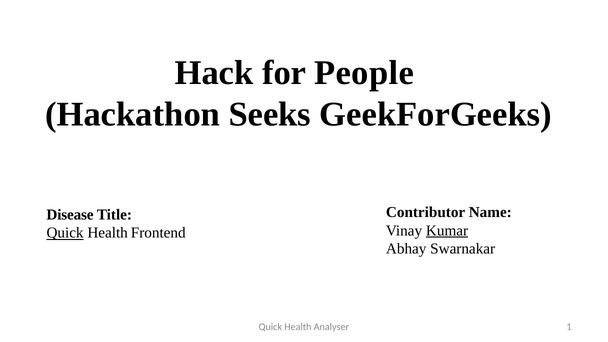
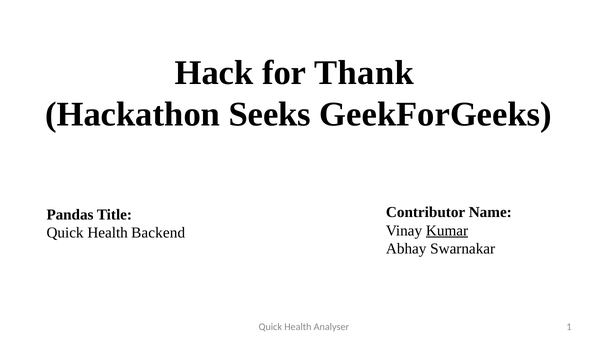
People: People -> Thank
Disease: Disease -> Pandas
Quick at (65, 233) underline: present -> none
Frontend: Frontend -> Backend
